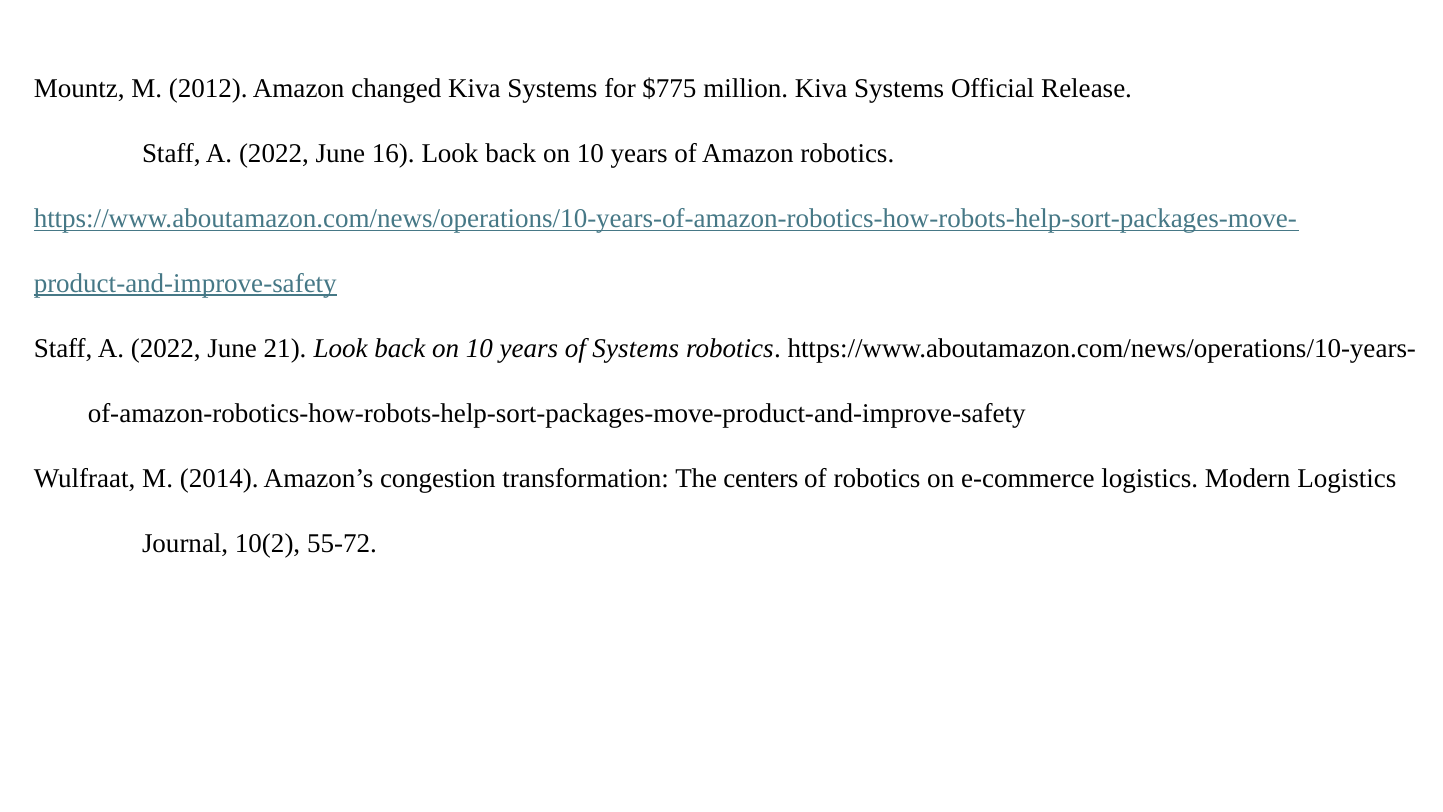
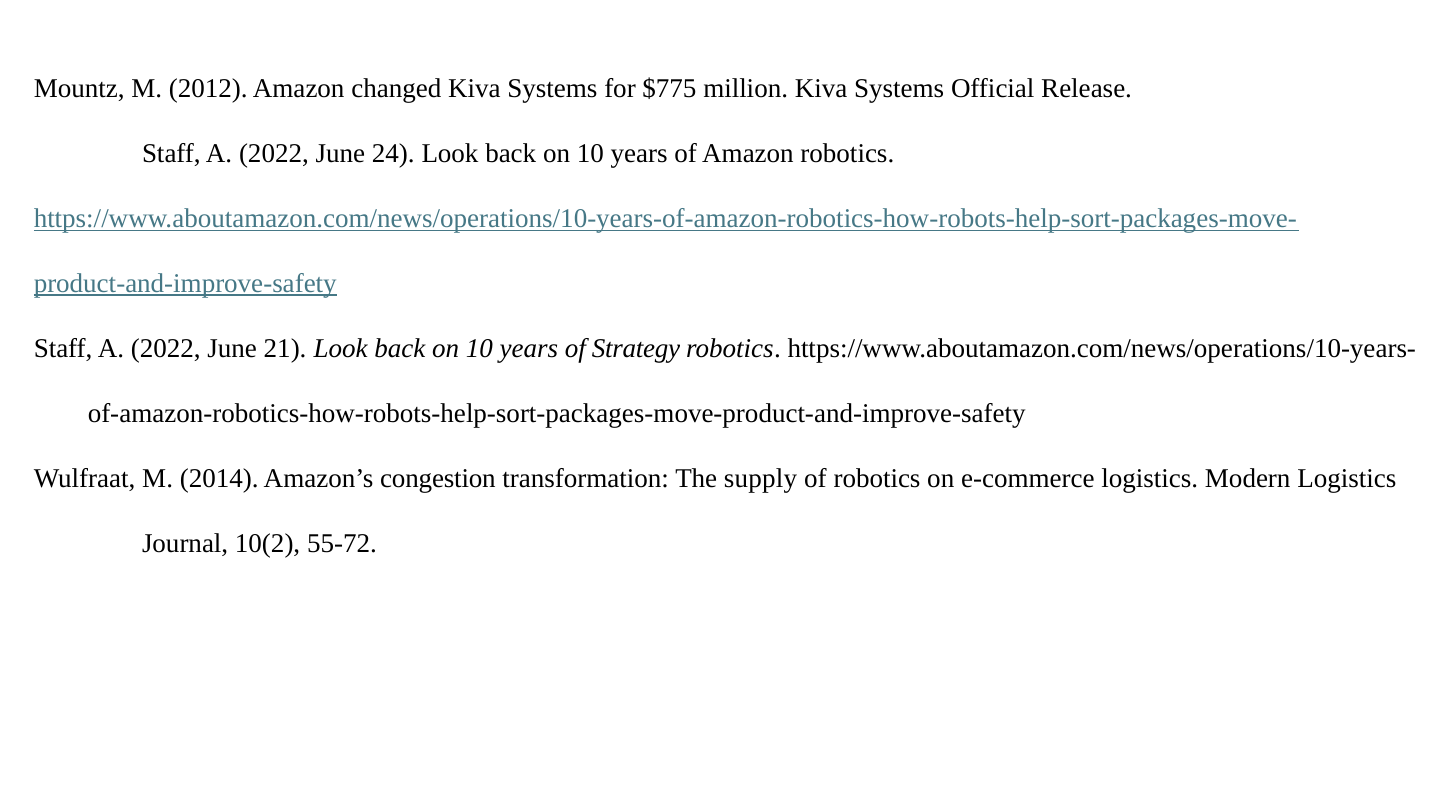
16: 16 -> 24
of Systems: Systems -> Strategy
centers: centers -> supply
